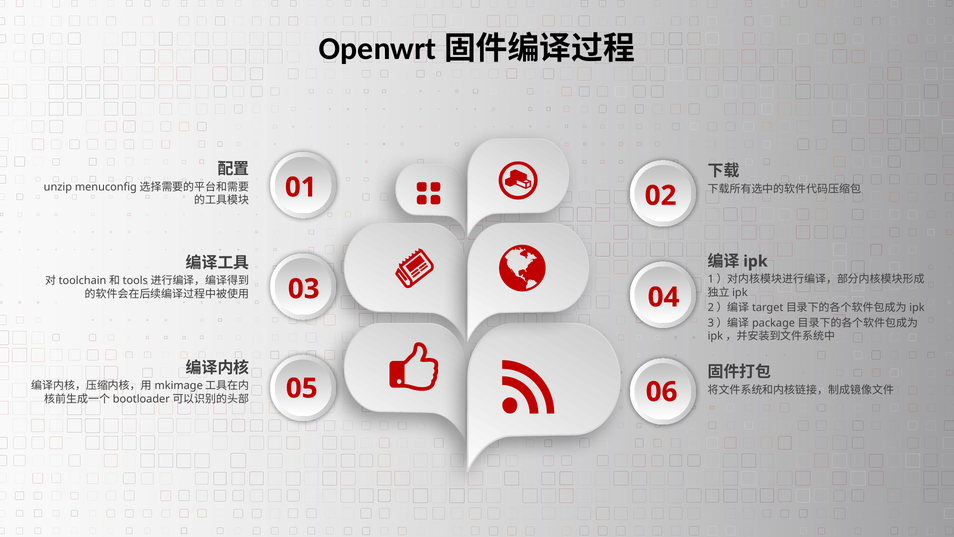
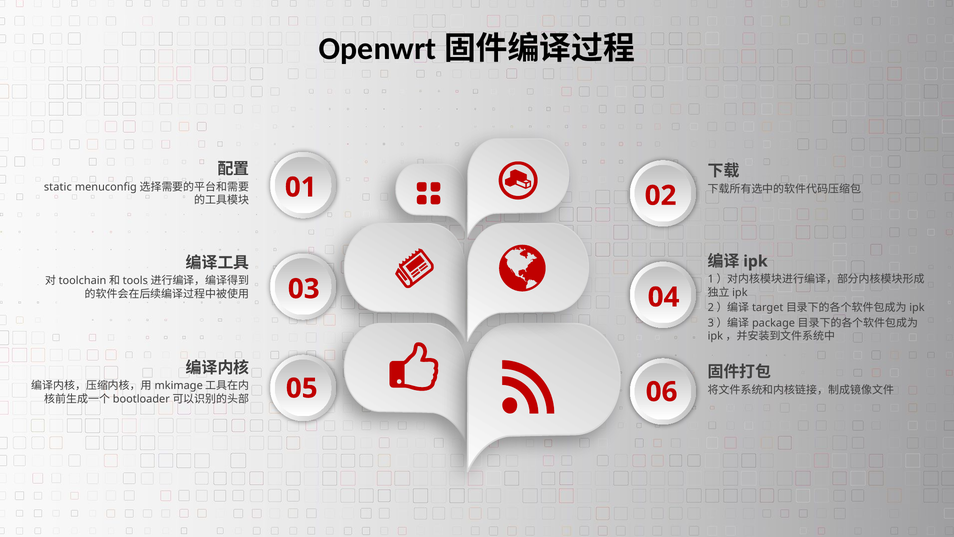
unzip: unzip -> static
